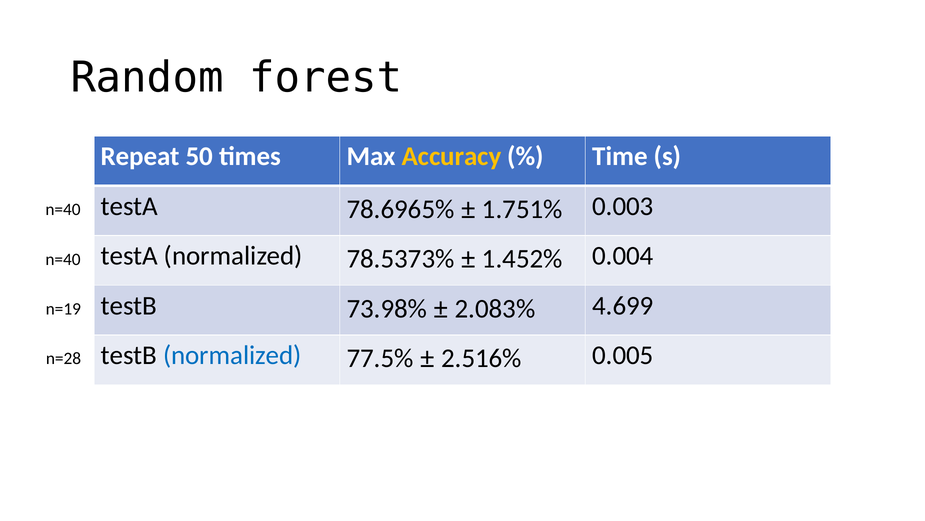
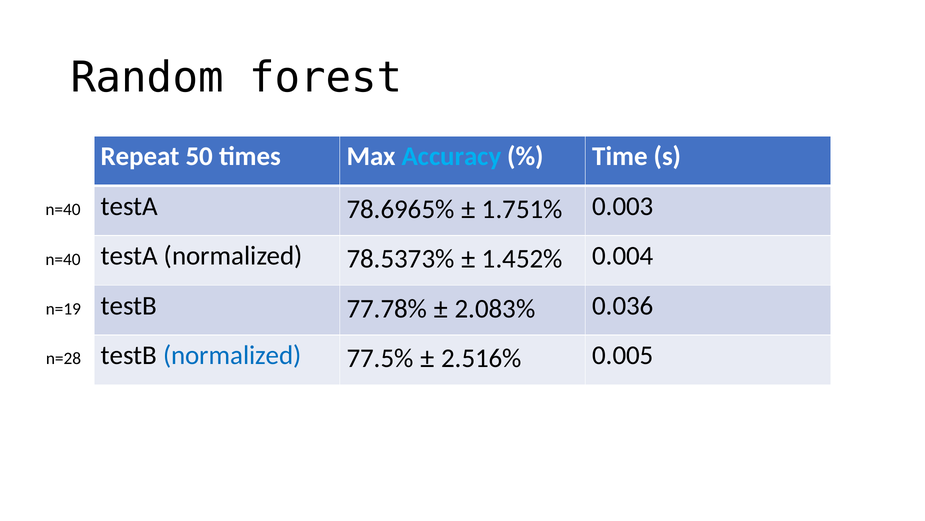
Accuracy colour: yellow -> light blue
73.98%: 73.98% -> 77.78%
4.699: 4.699 -> 0.036
